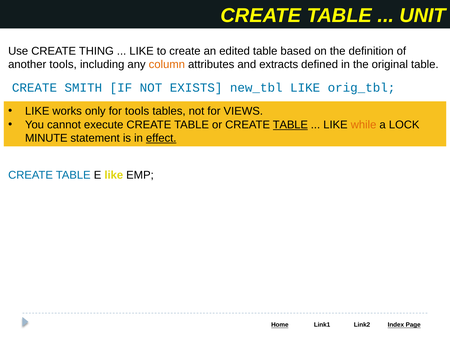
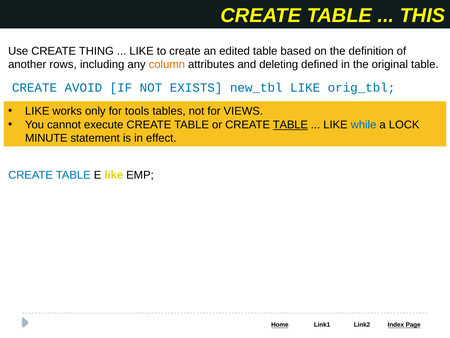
UNIT: UNIT -> THIS
another tools: tools -> rows
extracts: extracts -> deleting
SMITH: SMITH -> AVOID
while colour: orange -> blue
effect underline: present -> none
